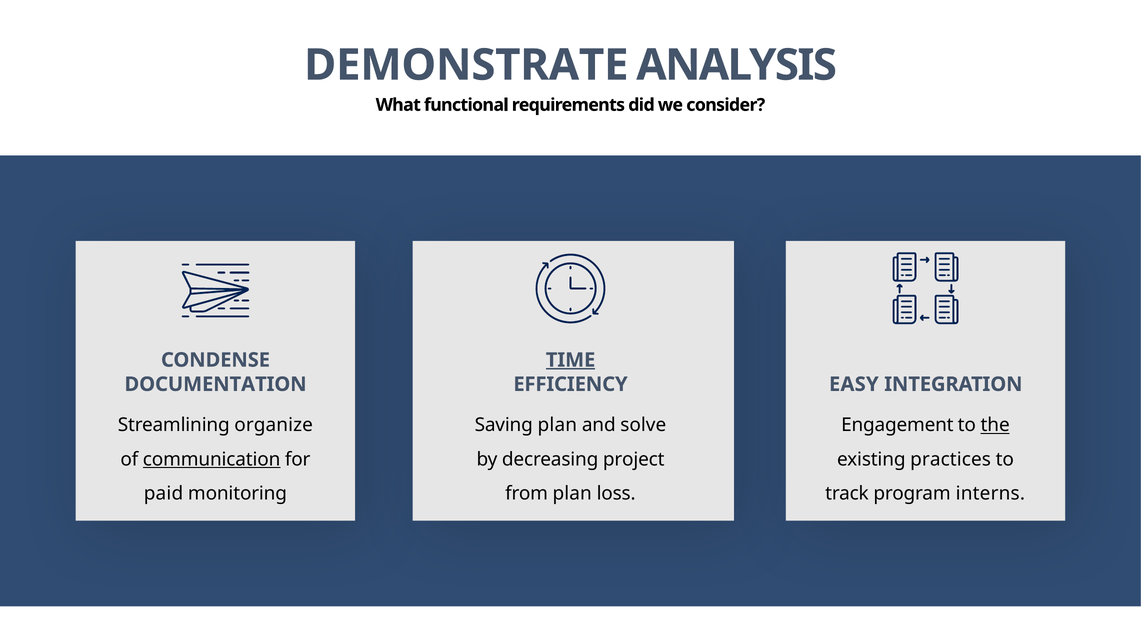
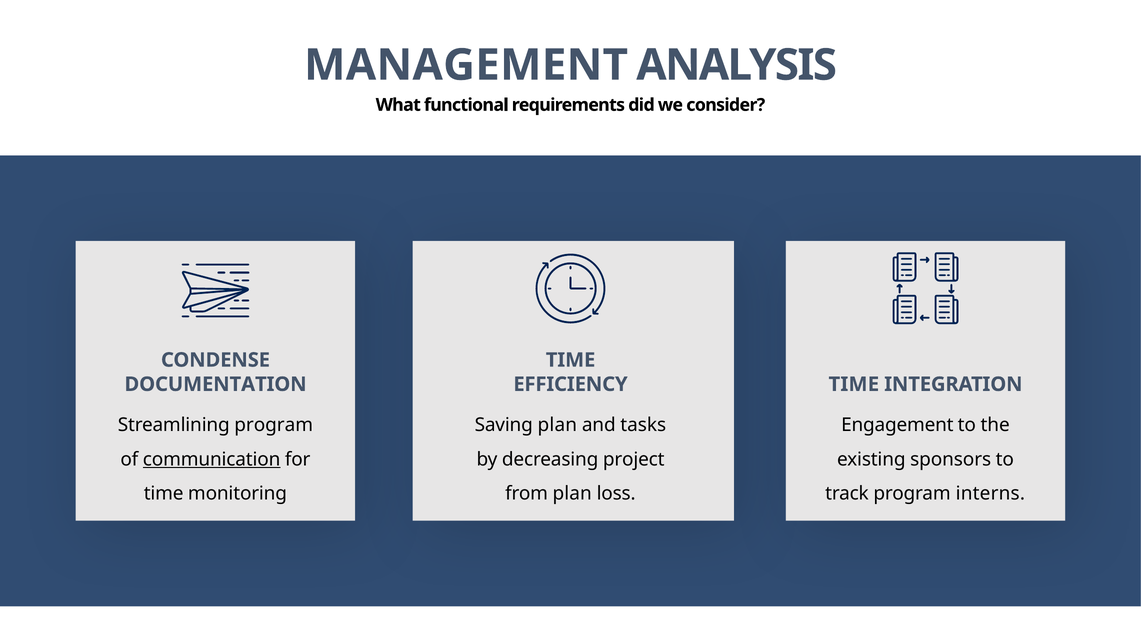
DEMONSTRATE: DEMONSTRATE -> MANAGEMENT
TIME at (571, 360) underline: present -> none
EASY at (854, 384): EASY -> TIME
Streamlining organize: organize -> program
solve: solve -> tasks
the underline: present -> none
practices: practices -> sponsors
paid at (163, 493): paid -> time
